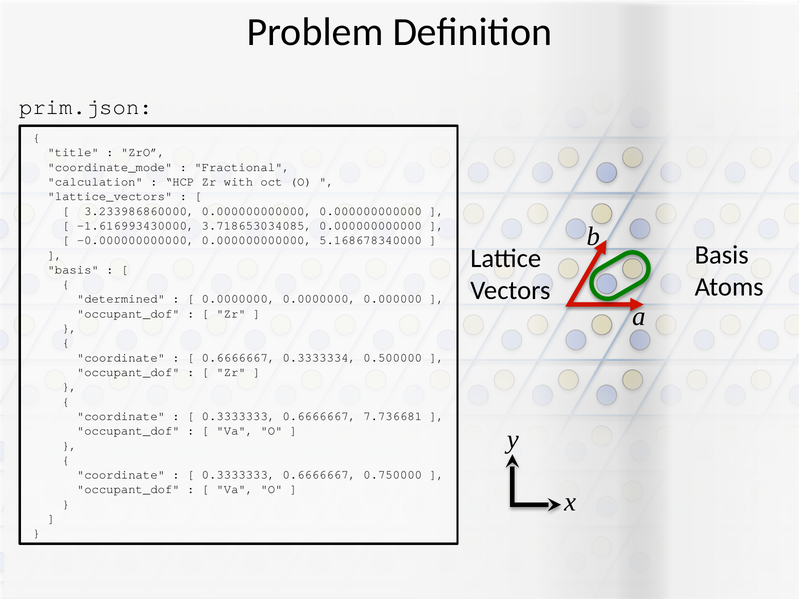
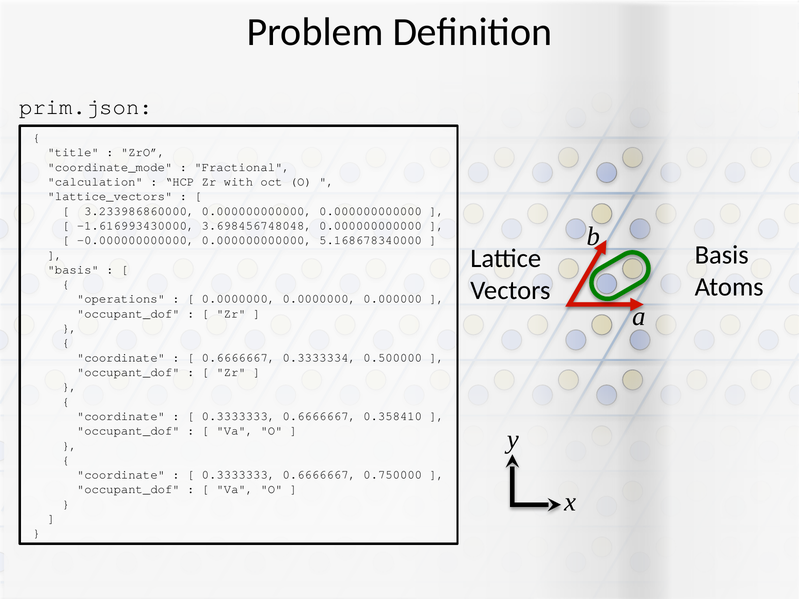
3.718653034085: 3.718653034085 -> 3.698456748048
determined: determined -> operations
7.736681: 7.736681 -> 0.358410
